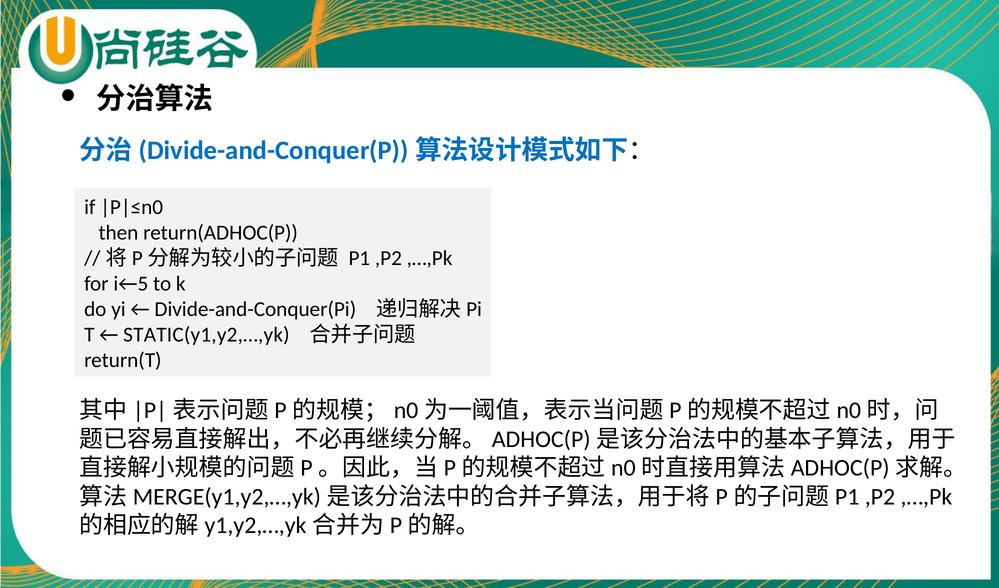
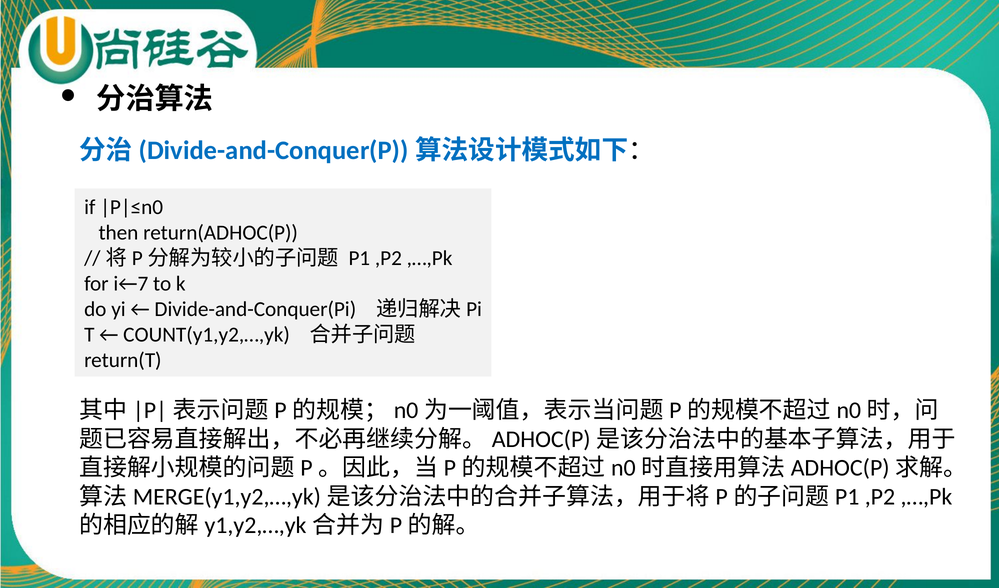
i←5: i←5 -> i←7
STATIC(y1,y2,…,yk: STATIC(y1,y2,…,yk -> COUNT(y1,y2,…,yk
